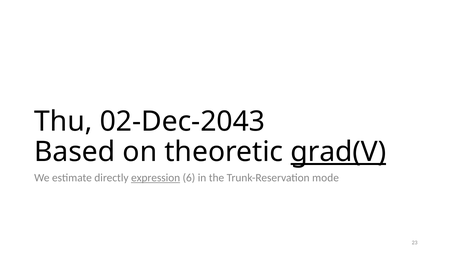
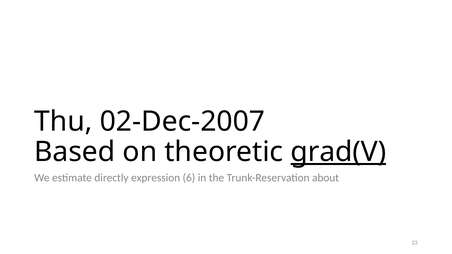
02-Dec-2043: 02-Dec-2043 -> 02-Dec-2007
expression underline: present -> none
mode: mode -> about
